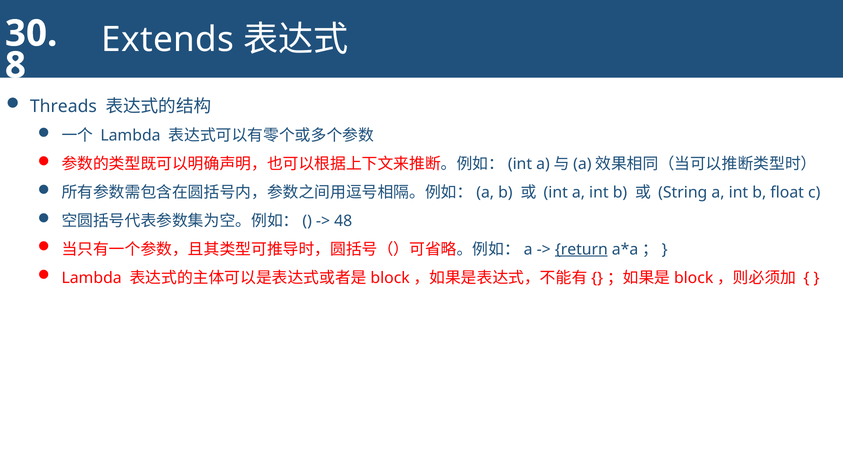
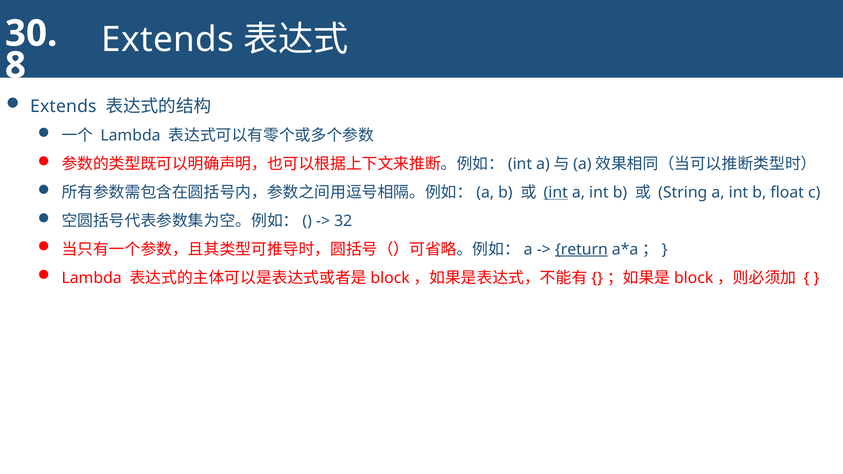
Threads at (63, 106): Threads -> Extends
int at (556, 193) underline: none -> present
48: 48 -> 32
